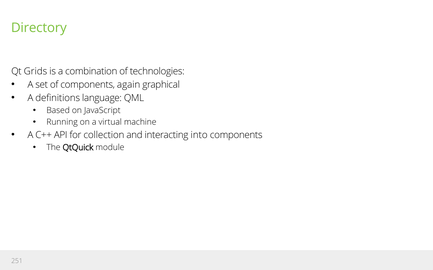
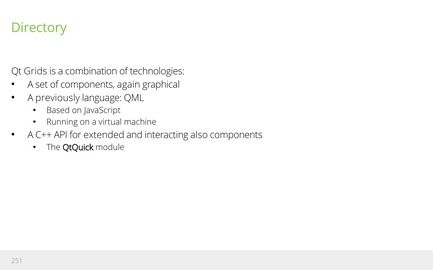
definitions: definitions -> previously
collection: collection -> extended
into: into -> also
